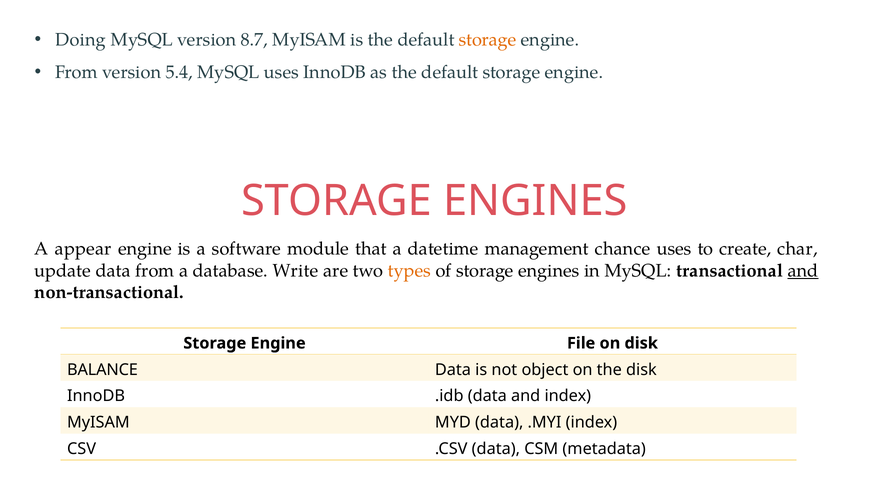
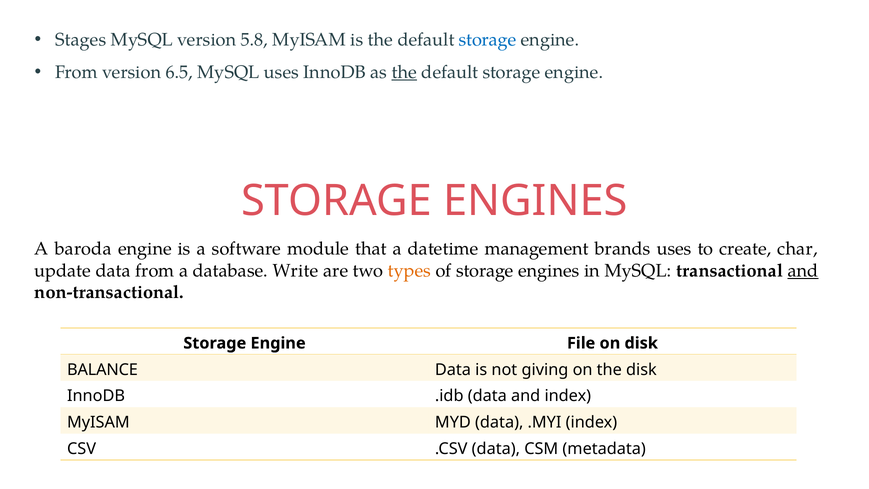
Doing: Doing -> Stages
8.7: 8.7 -> 5.8
storage at (488, 40) colour: orange -> blue
5.4: 5.4 -> 6.5
the at (404, 72) underline: none -> present
appear: appear -> baroda
chance: chance -> brands
object: object -> giving
